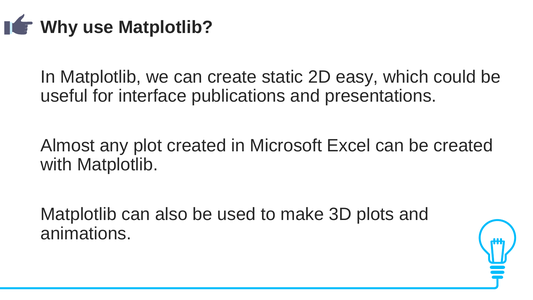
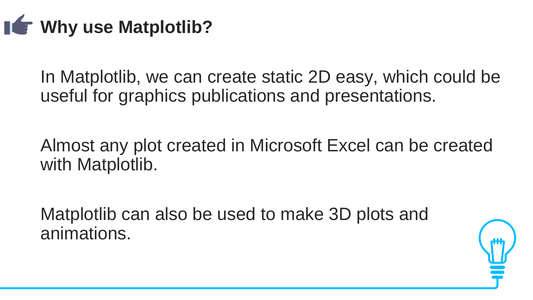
interface: interface -> graphics
